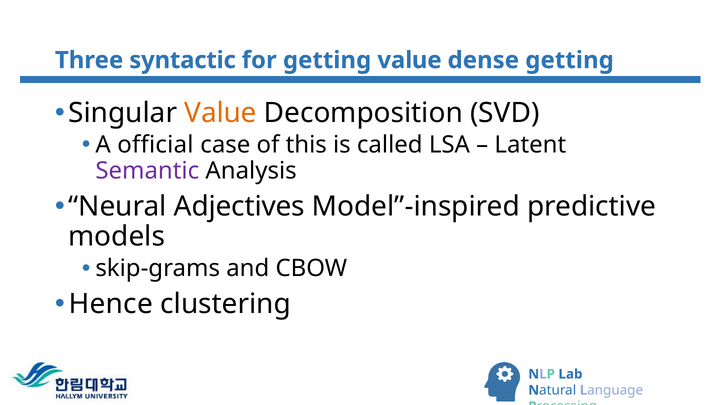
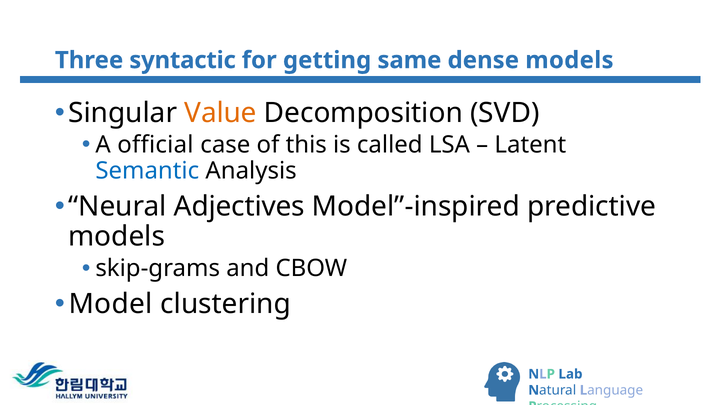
getting value: value -> same
dense getting: getting -> models
Semantic colour: purple -> blue
Hence: Hence -> Model
